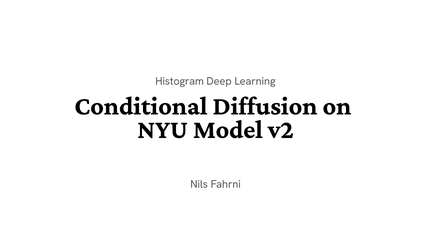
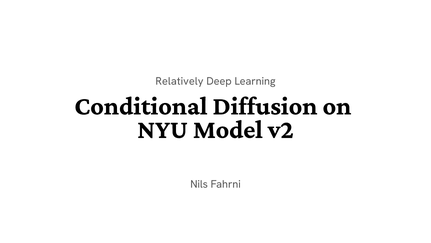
Histogram: Histogram -> Relatively
